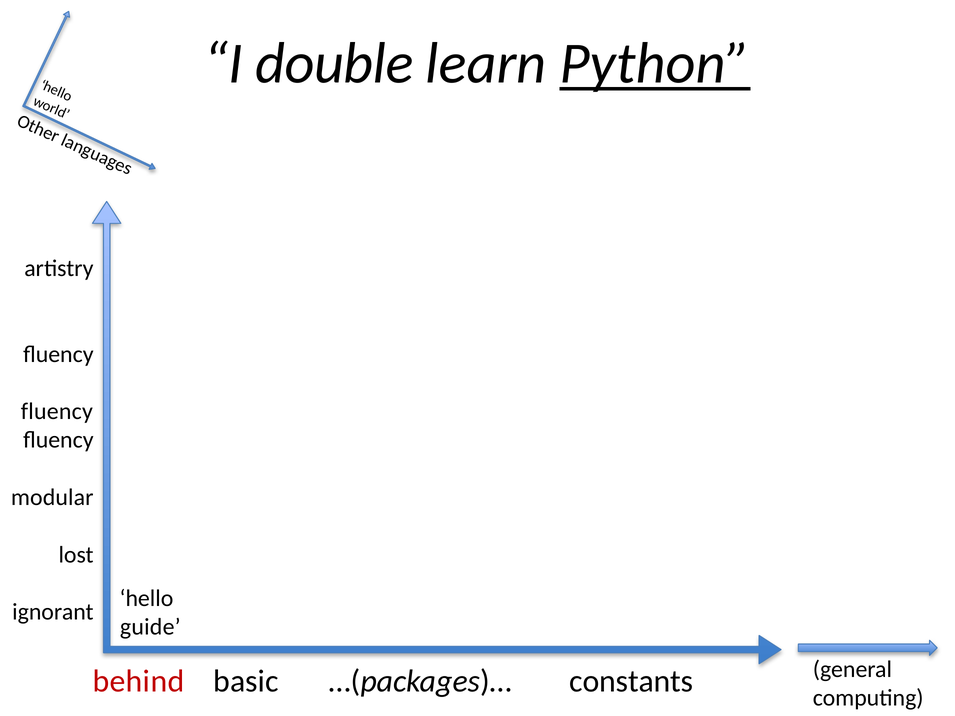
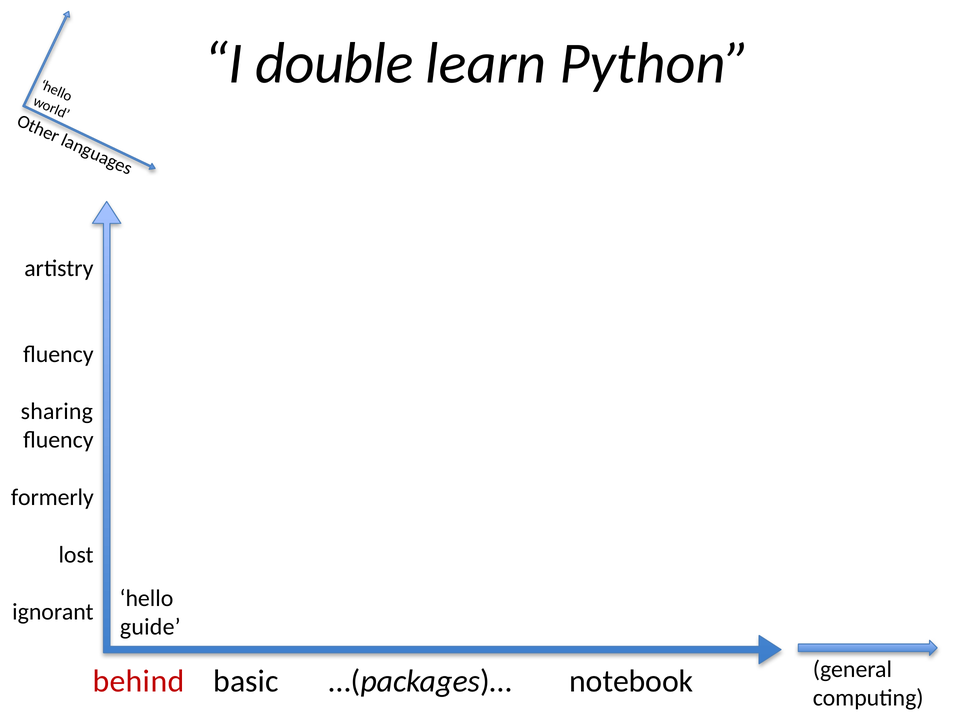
Python underline: present -> none
fluency at (57, 412): fluency -> sharing
modular: modular -> formerly
constants: constants -> notebook
